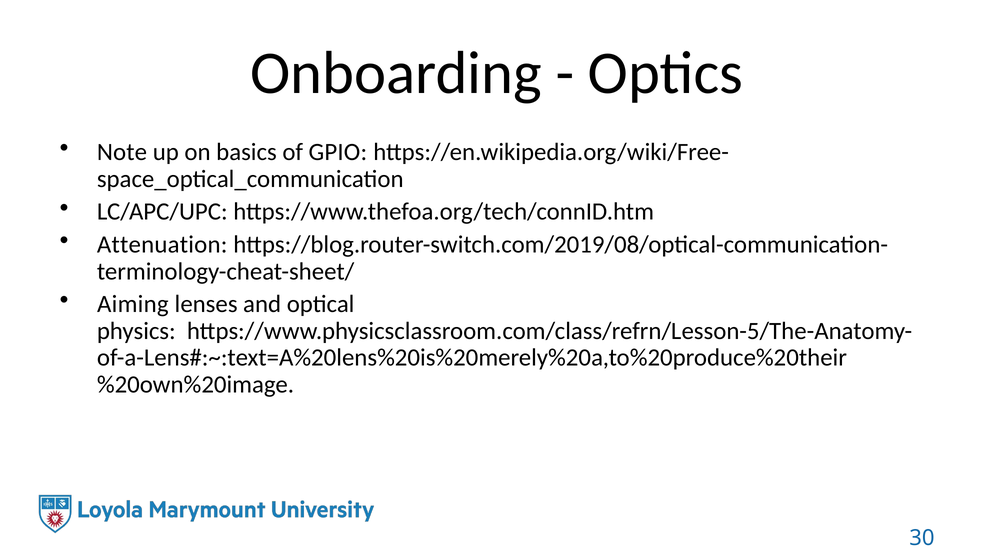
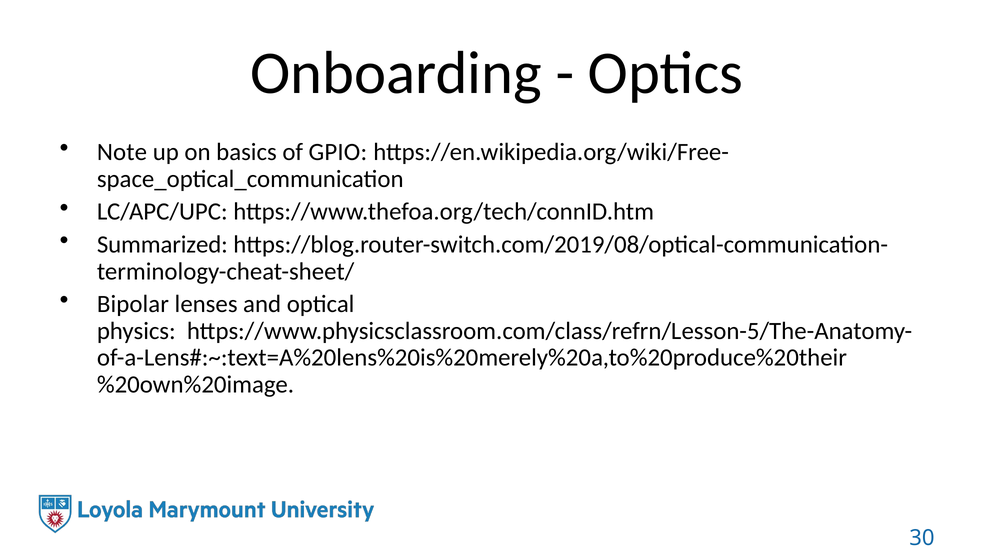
Attenuation: Attenuation -> Summarized
Aiming: Aiming -> Bipolar
